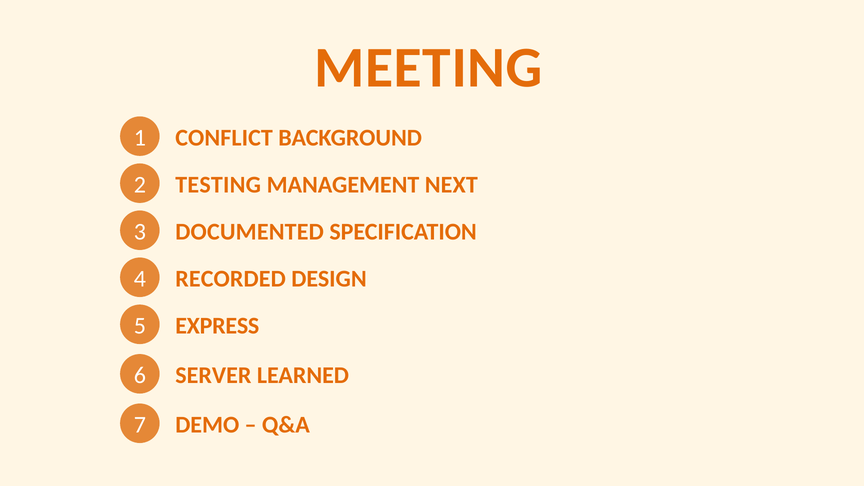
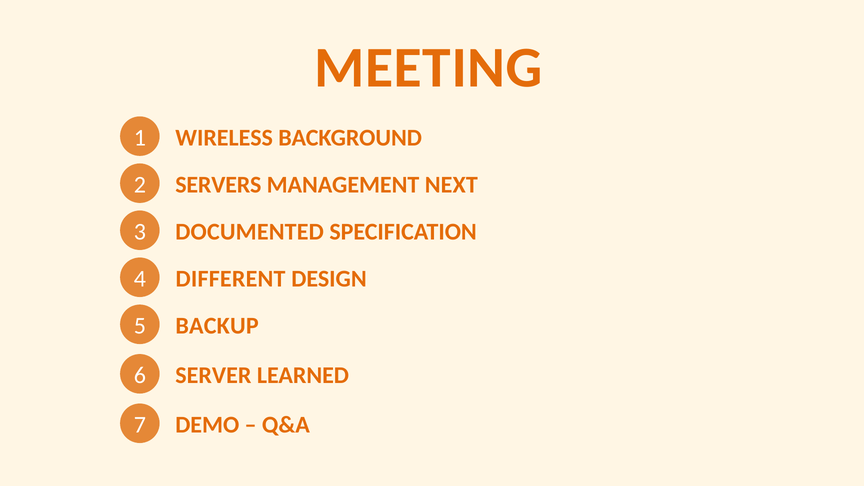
CONFLICT: CONFLICT -> WIRELESS
TESTING: TESTING -> SERVERS
RECORDED: RECORDED -> DIFFERENT
EXPRESS: EXPRESS -> BACKUP
